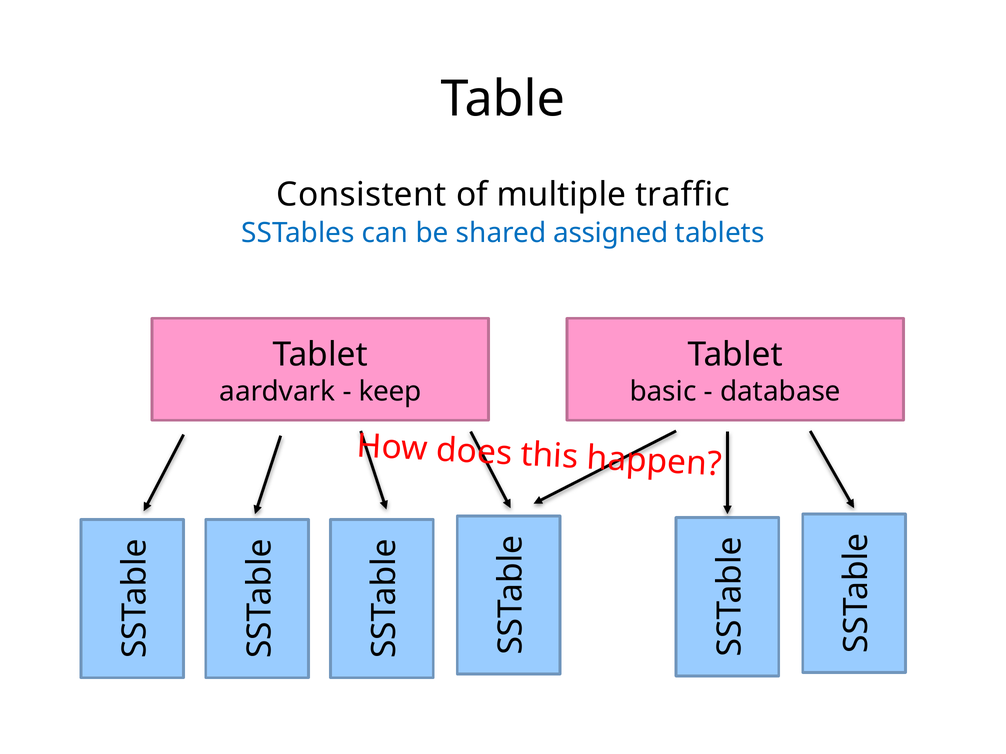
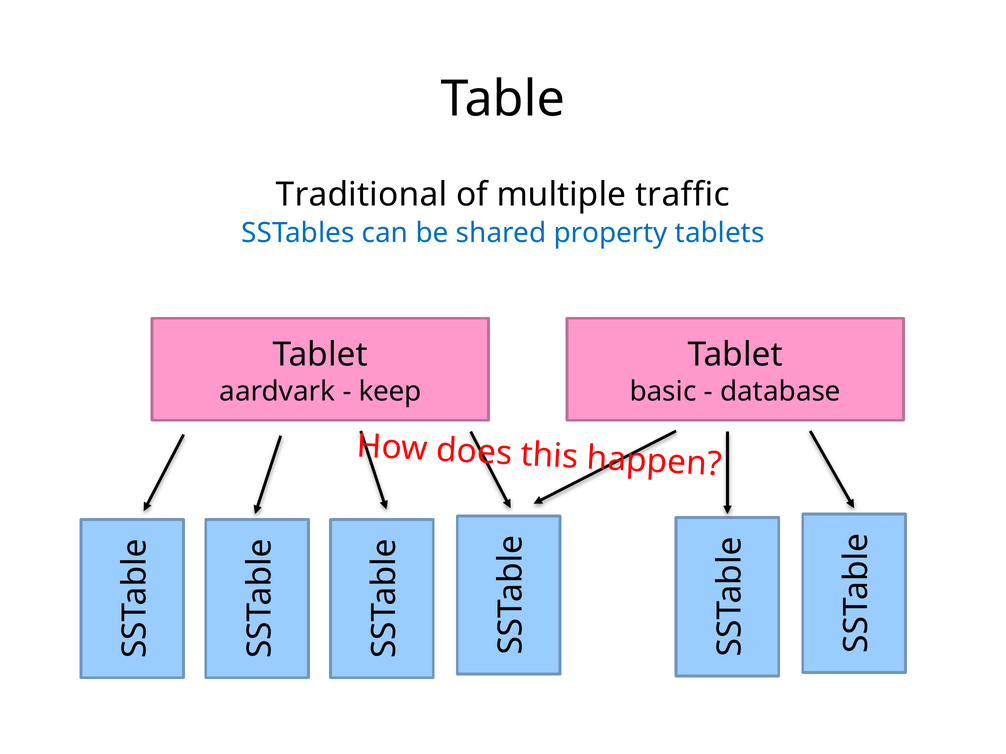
Consistent: Consistent -> Traditional
assigned: assigned -> property
